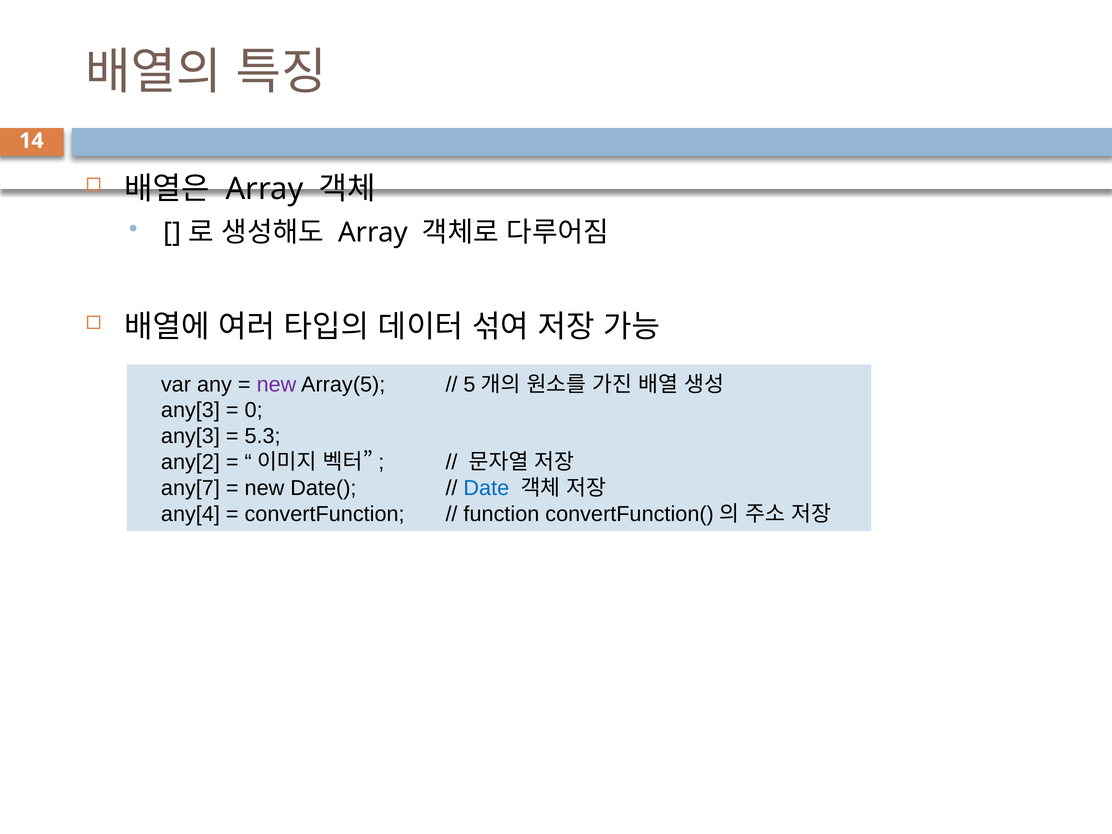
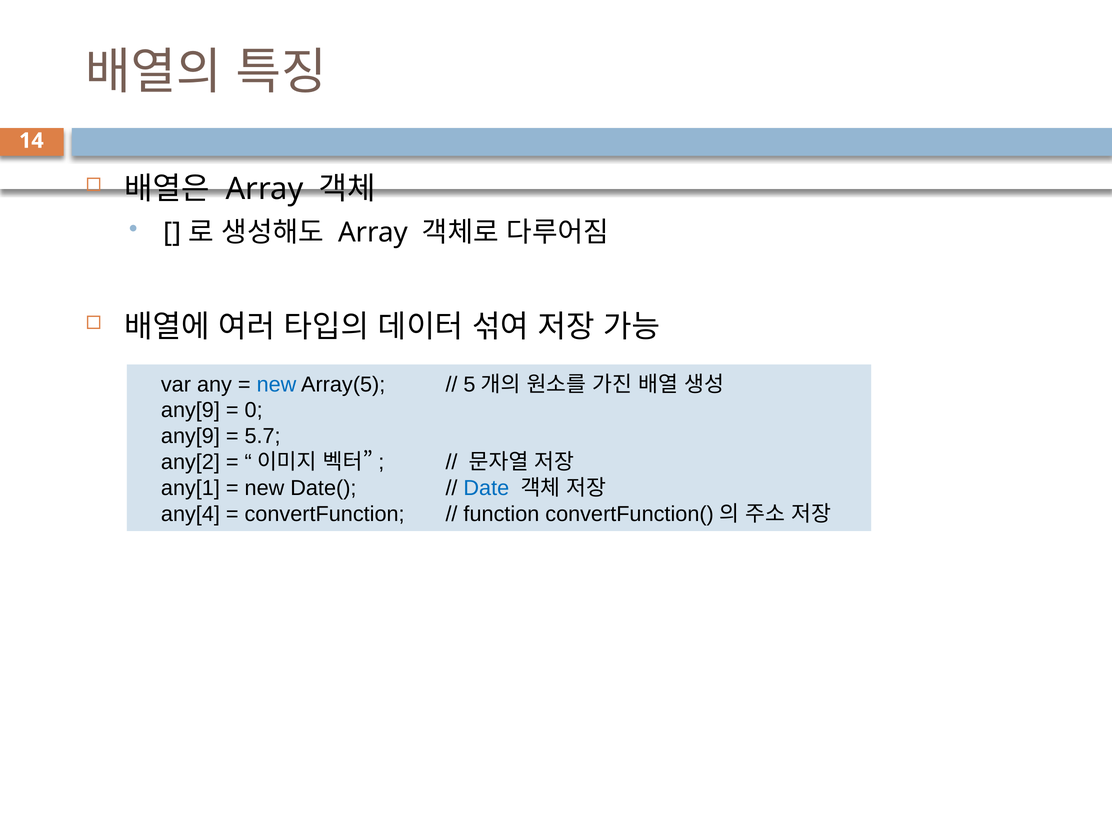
new at (276, 384) colour: purple -> blue
any[3 at (190, 410): any[3 -> any[9
any[3 at (190, 436): any[3 -> any[9
5.3: 5.3 -> 5.7
any[7: any[7 -> any[1
